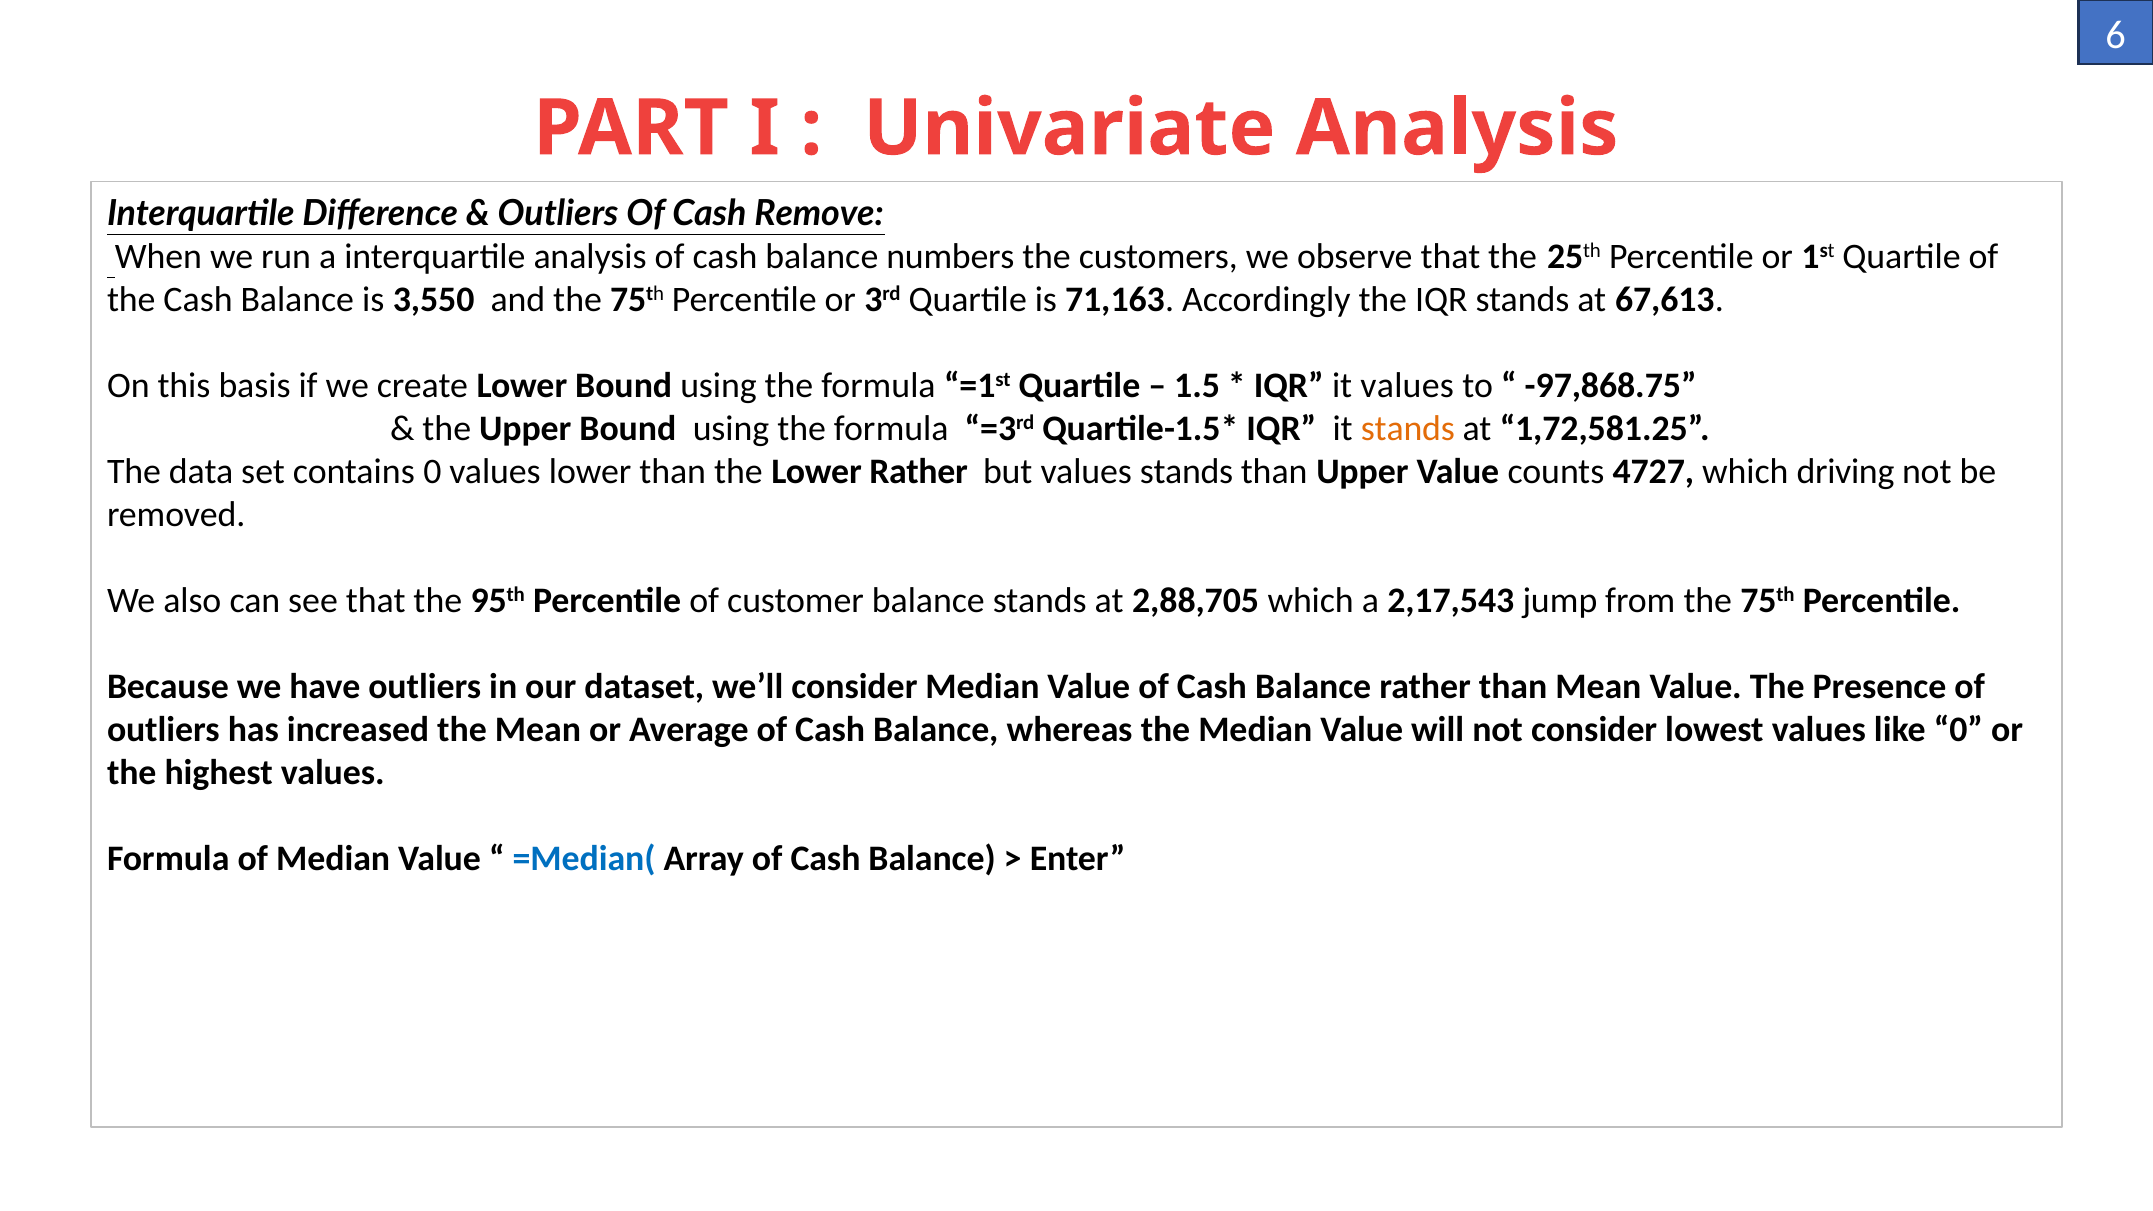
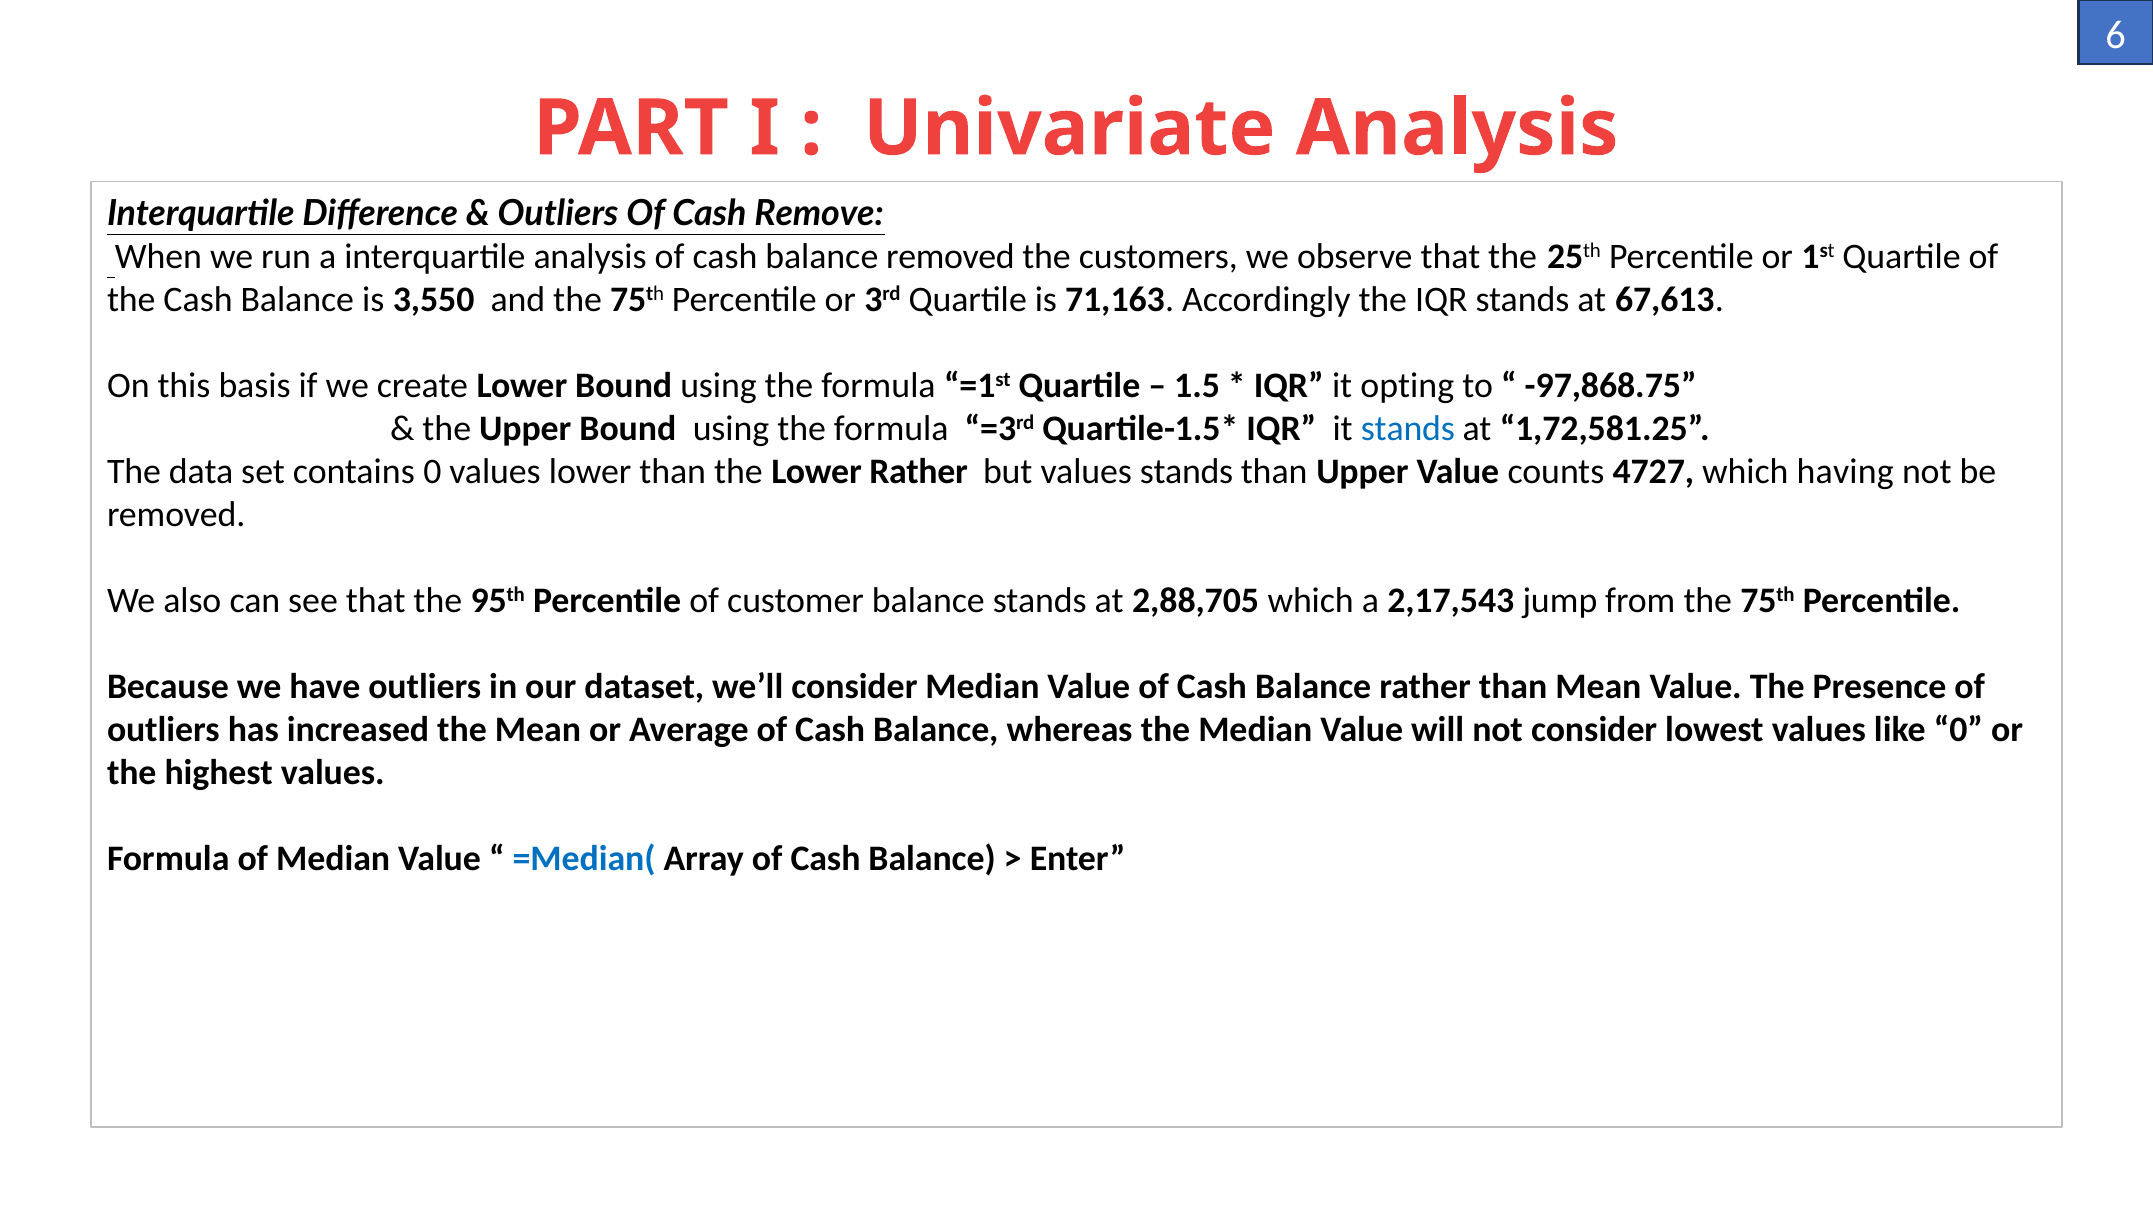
balance numbers: numbers -> removed
it values: values -> opting
stands at (1408, 429) colour: orange -> blue
driving: driving -> having
